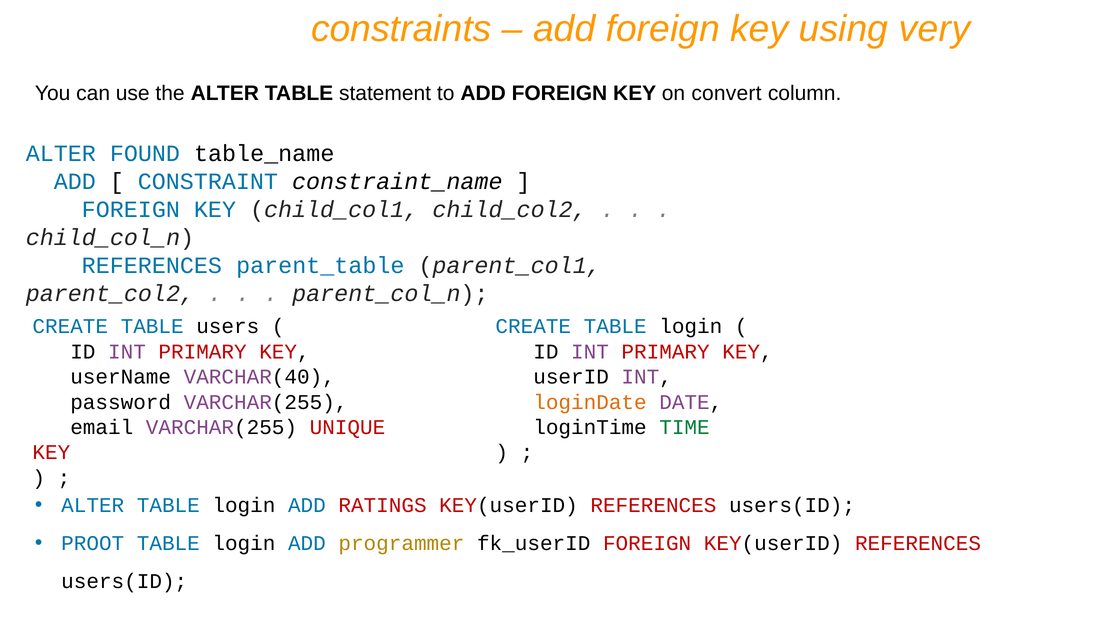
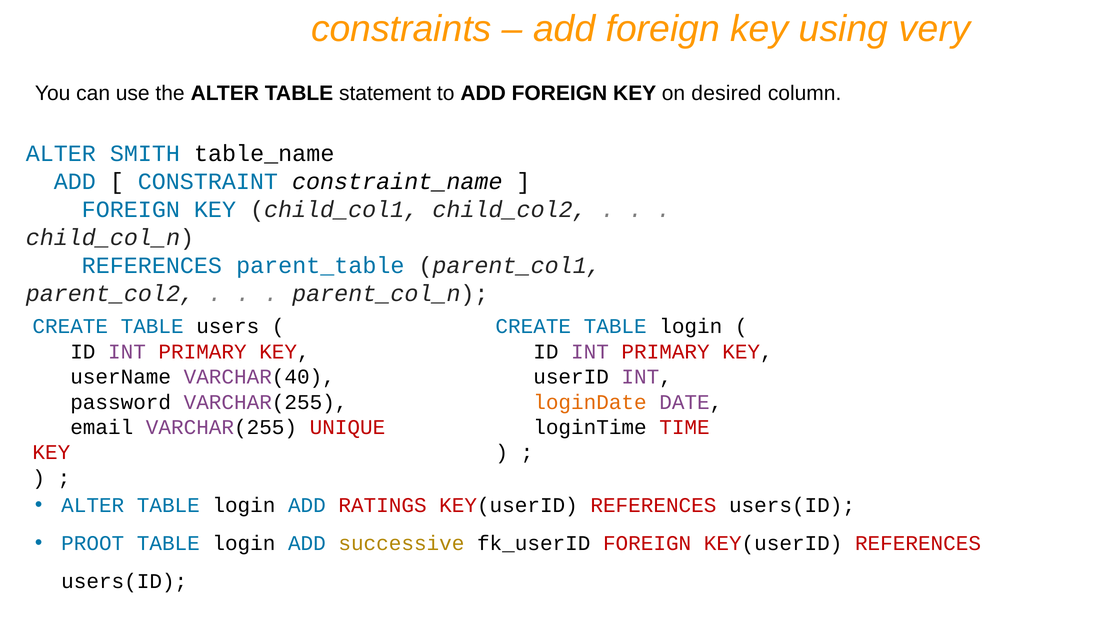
convert: convert -> desired
FOUND: FOUND -> SMITH
TIME colour: green -> red
programmer: programmer -> successive
